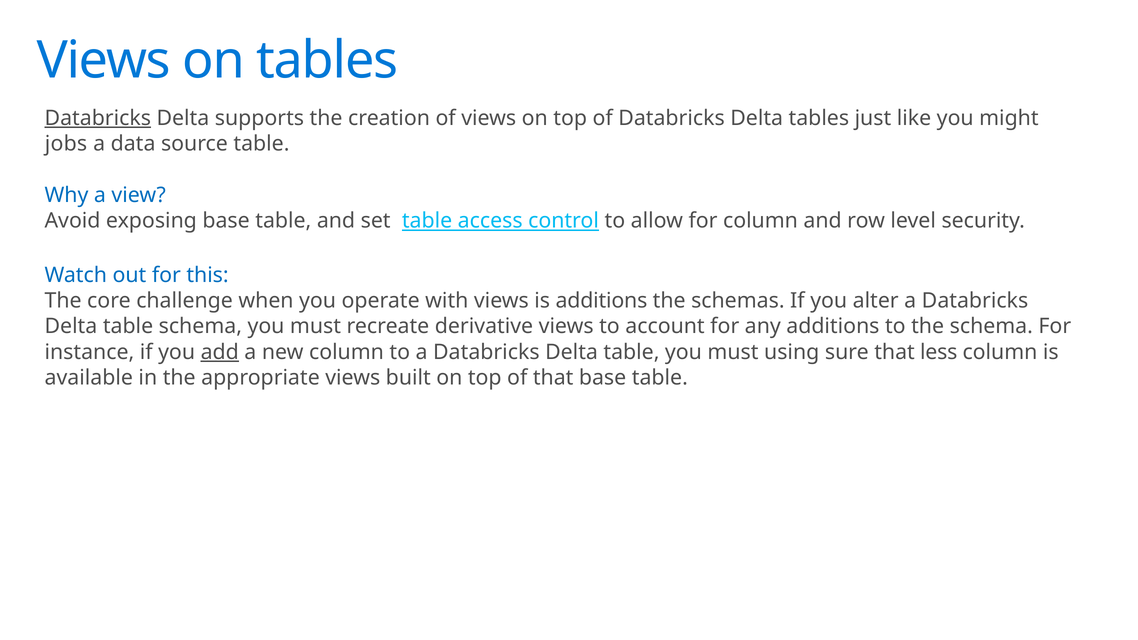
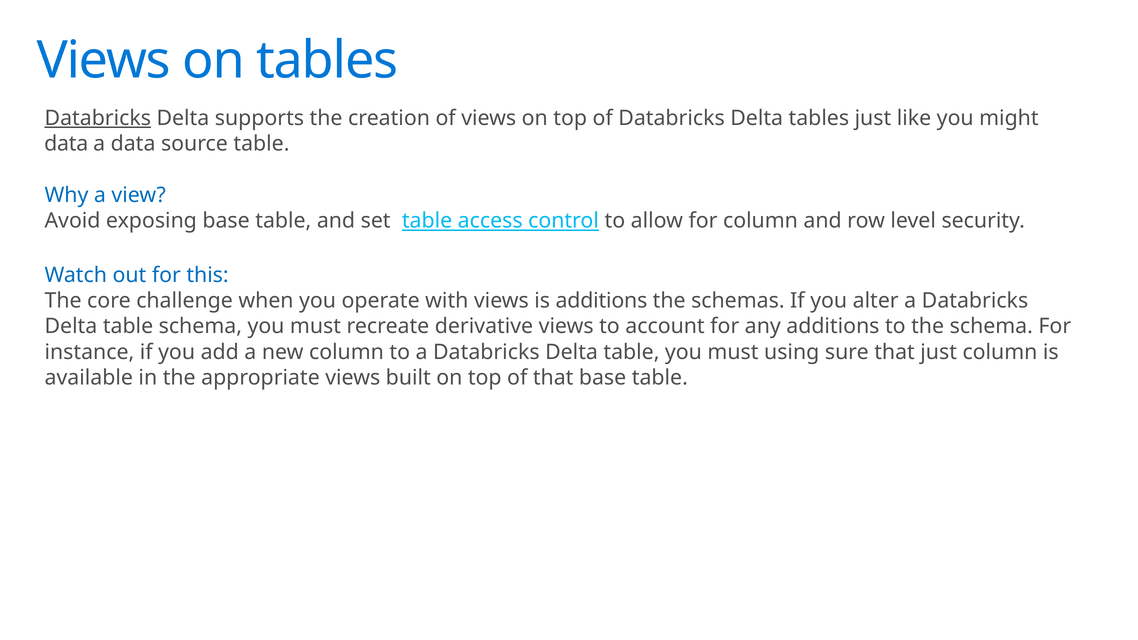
jobs at (66, 144): jobs -> data
add underline: present -> none
that less: less -> just
